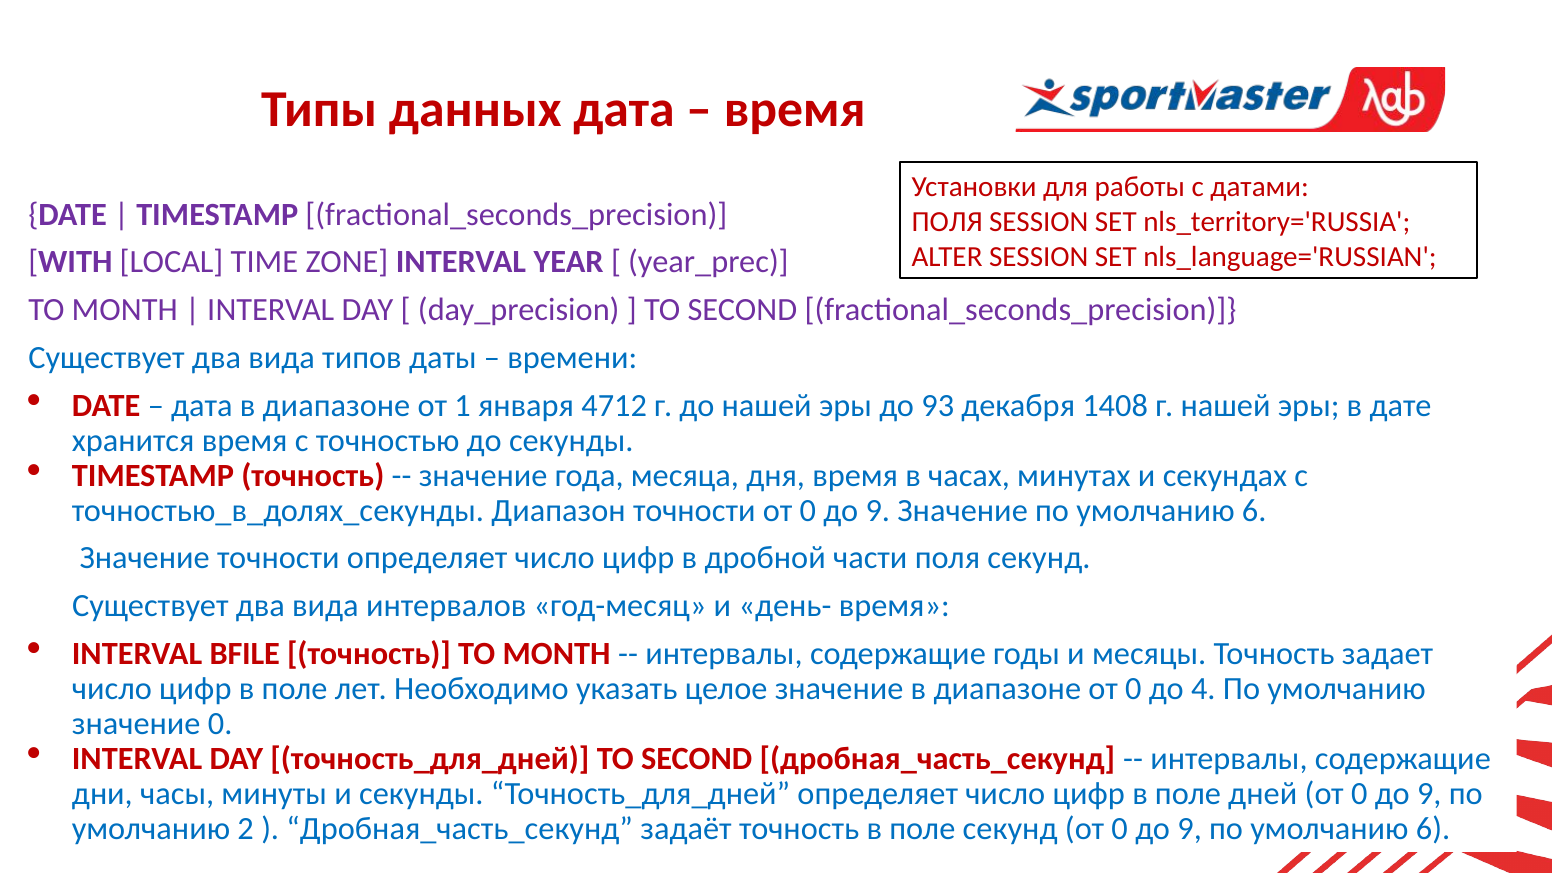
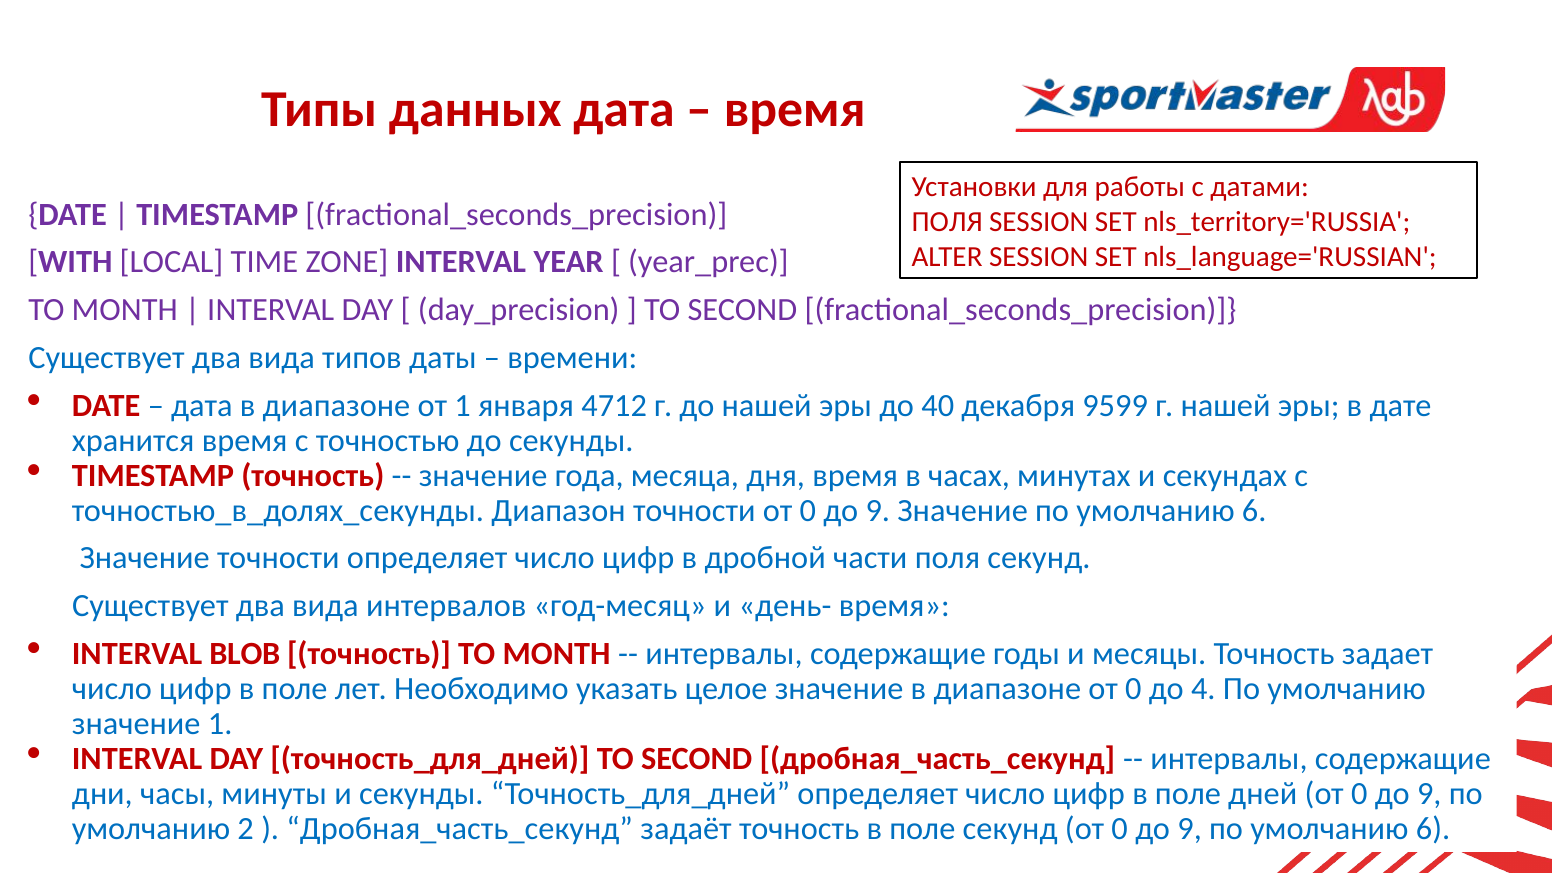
93: 93 -> 40
1408: 1408 -> 9599
BFILE: BFILE -> BLOB
значение 0: 0 -> 1
